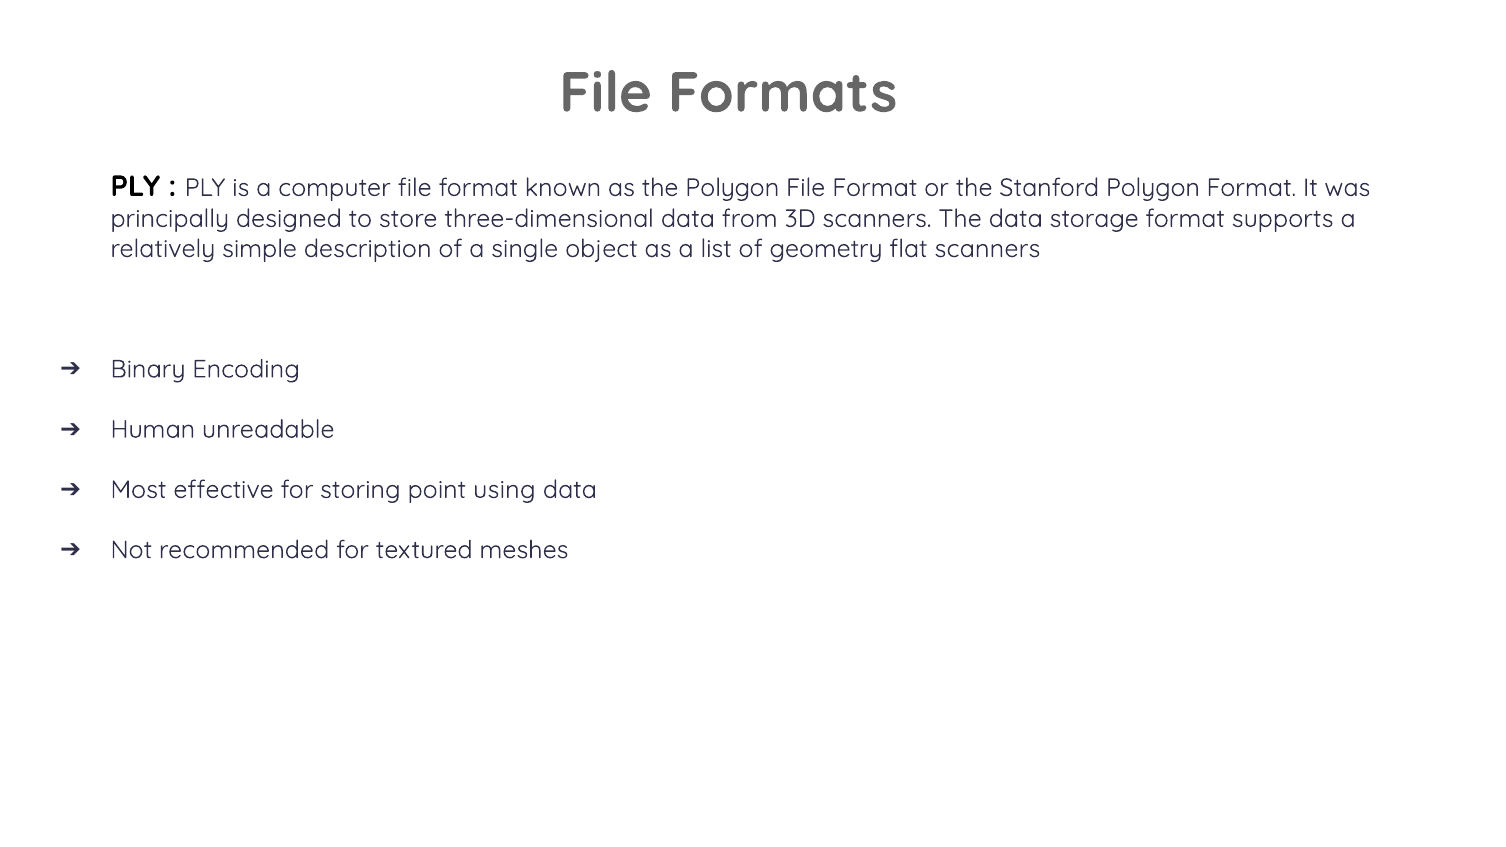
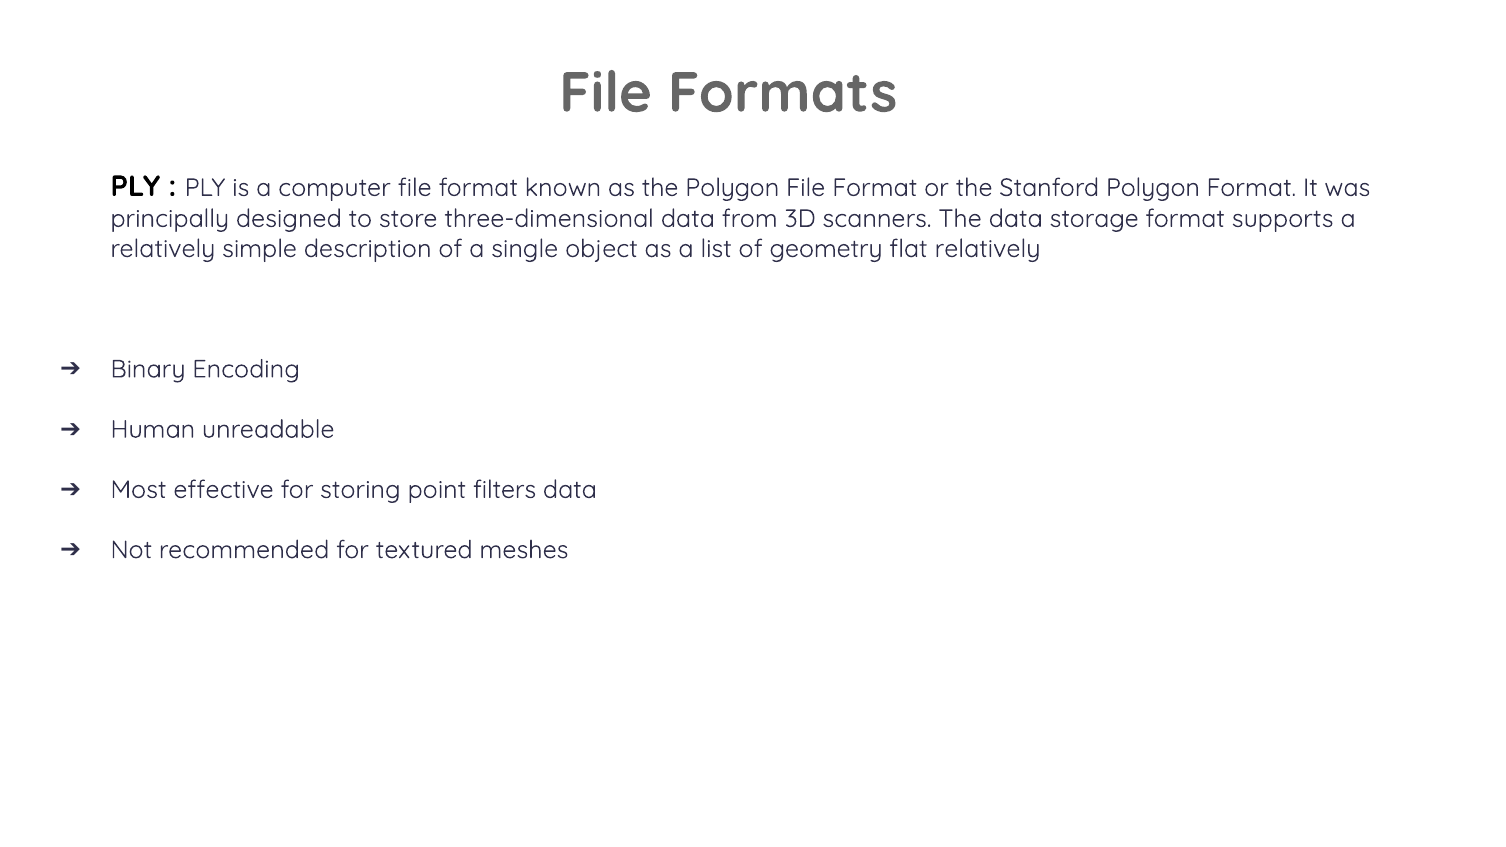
flat scanners: scanners -> relatively
using: using -> filters
